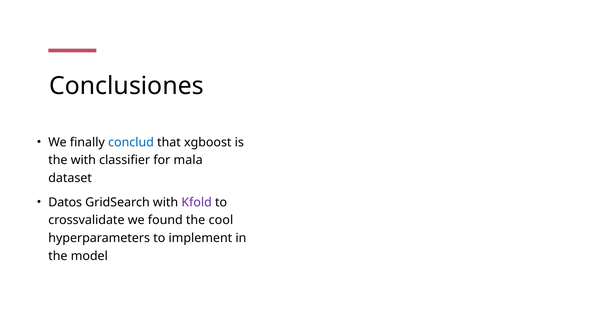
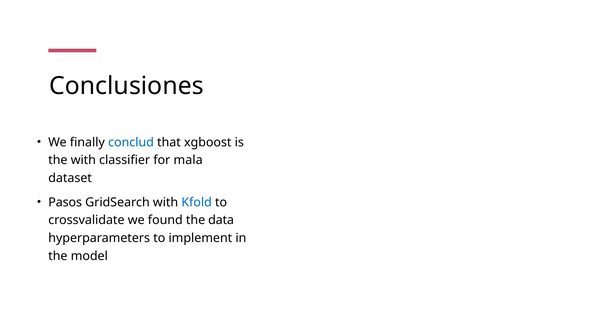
Datos: Datos -> Pasos
Kfold colour: purple -> blue
cool: cool -> data
